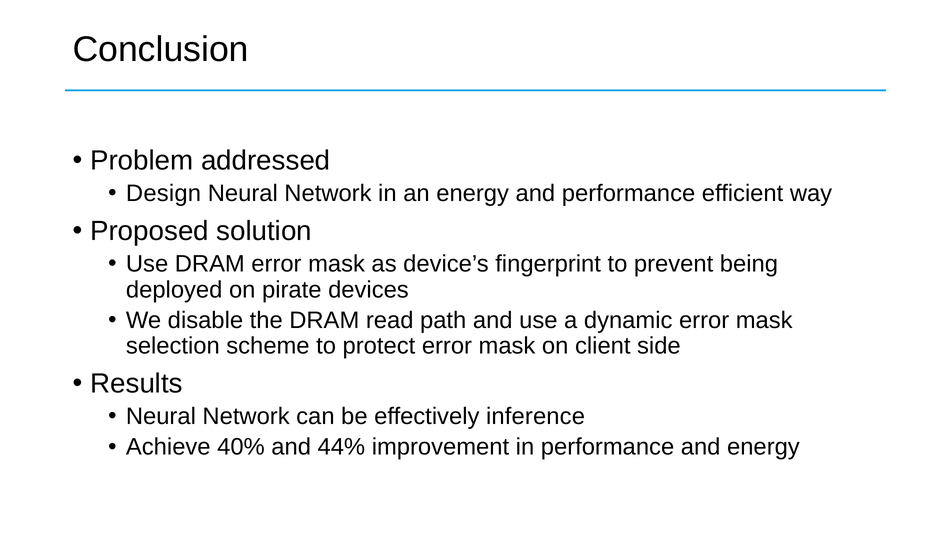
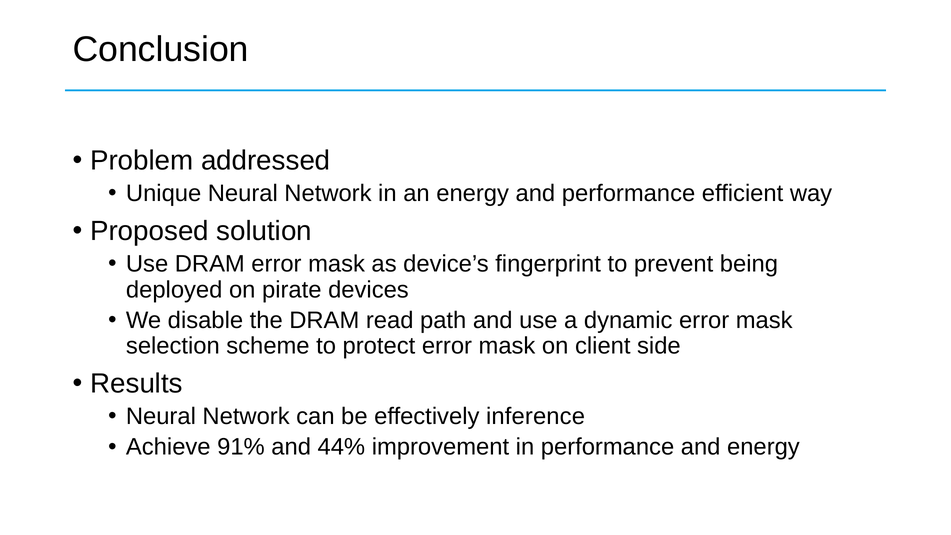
Design: Design -> Unique
40%: 40% -> 91%
